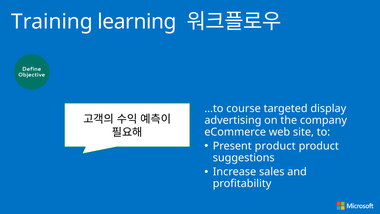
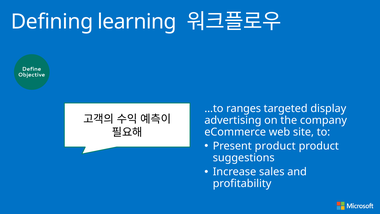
Training: Training -> Defining
course: course -> ranges
